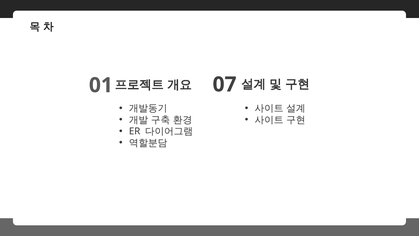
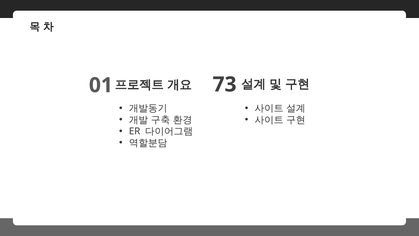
07: 07 -> 73
